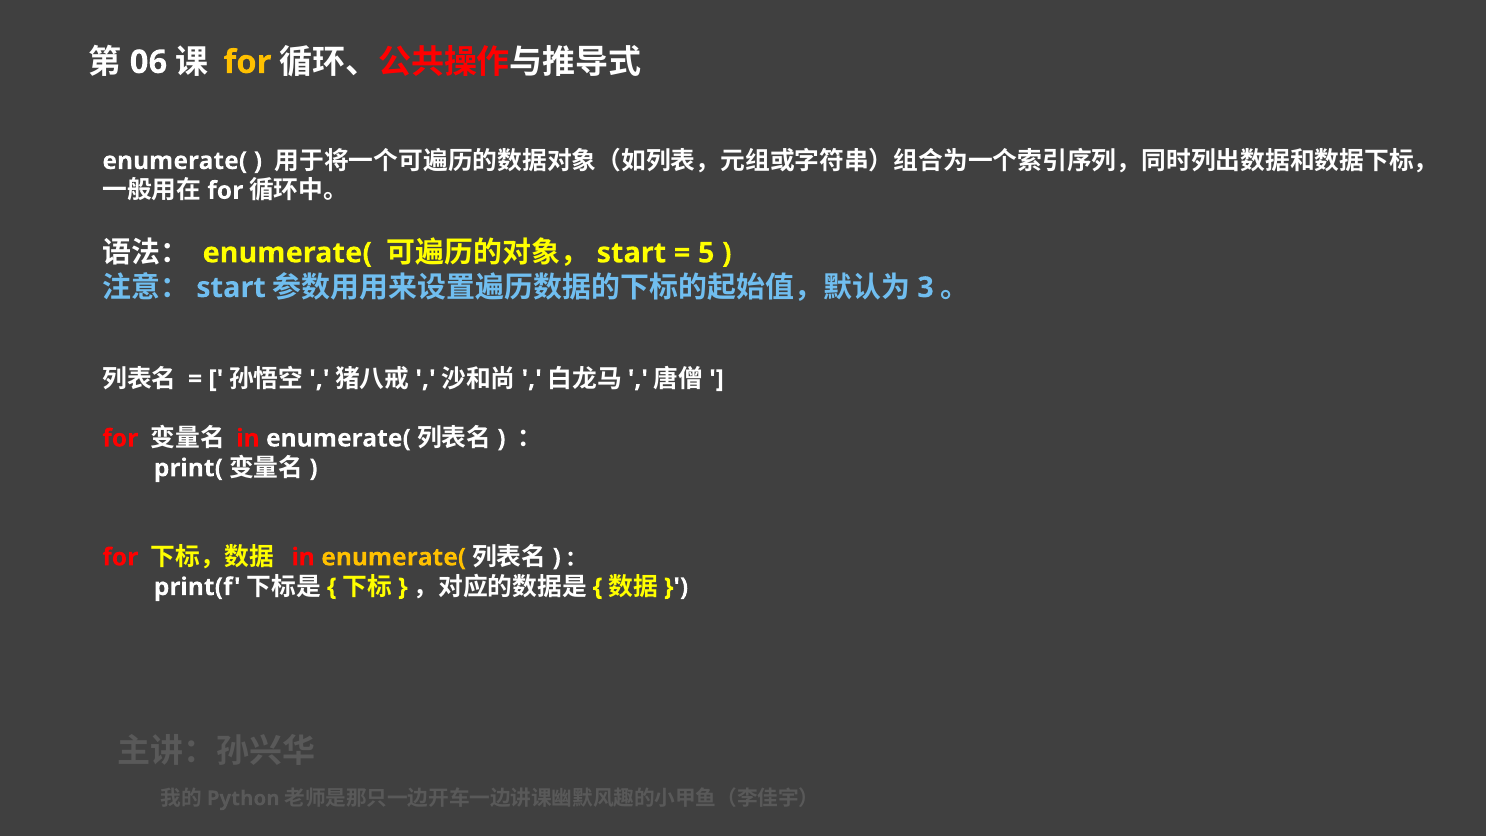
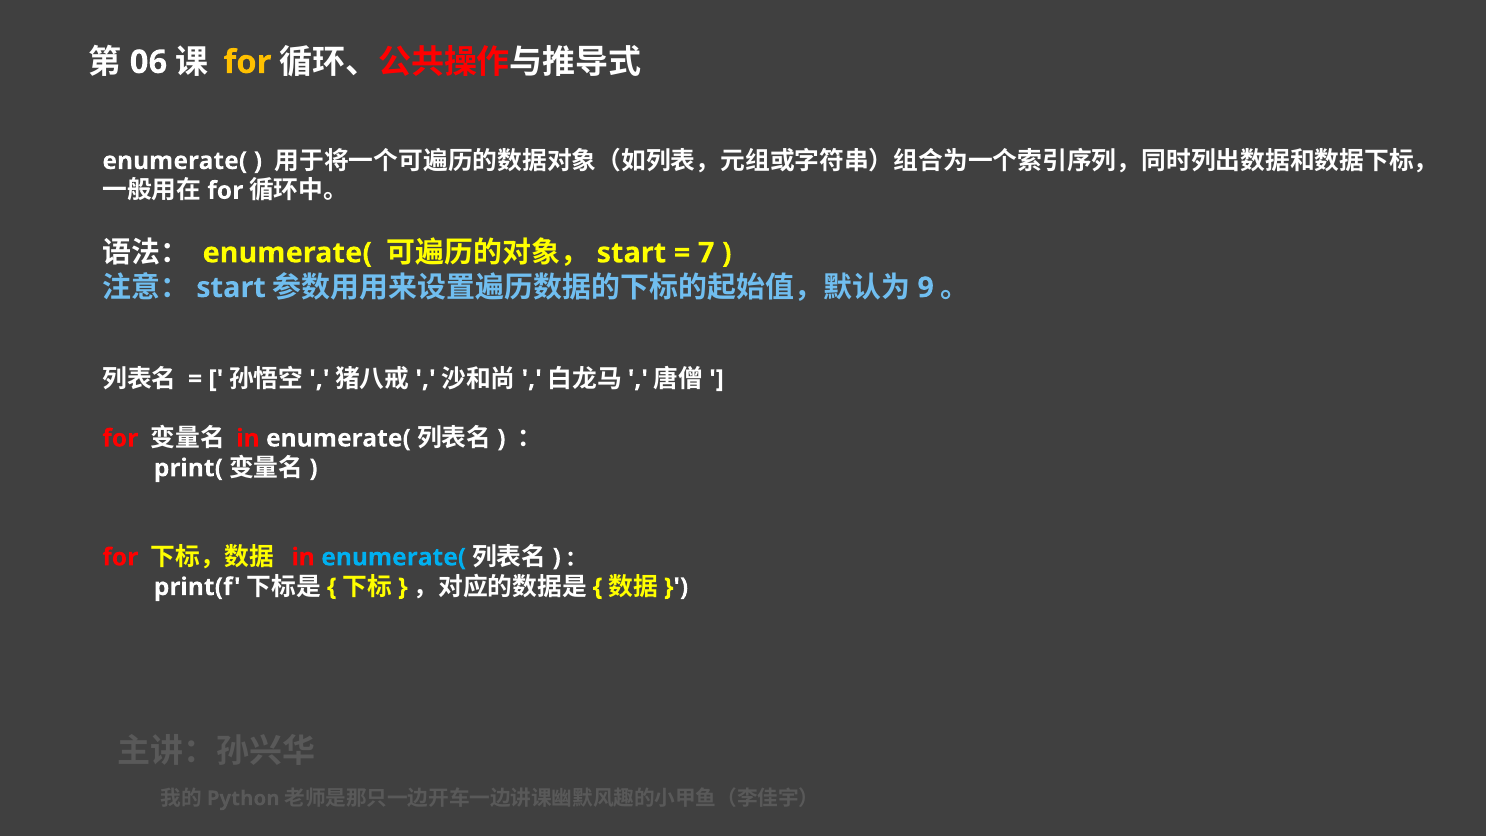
5: 5 -> 7
3: 3 -> 9
enumerate( at (394, 557) colour: yellow -> light blue
